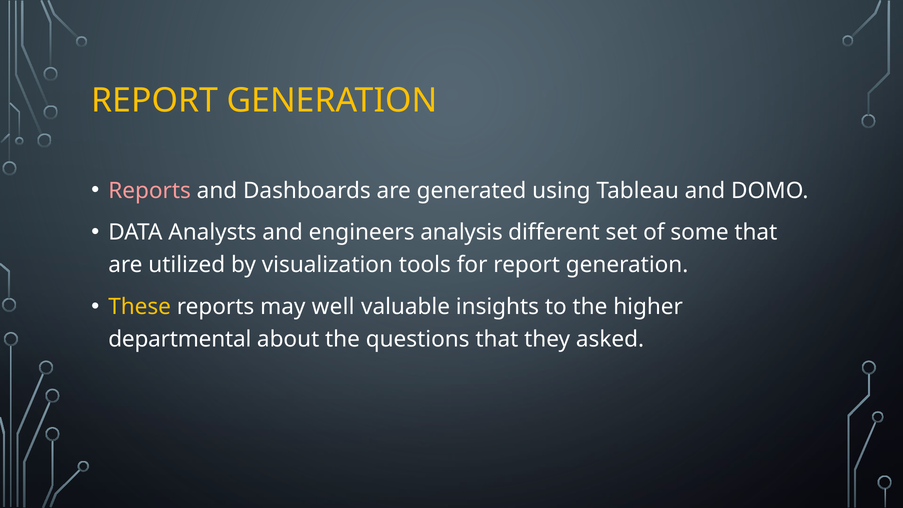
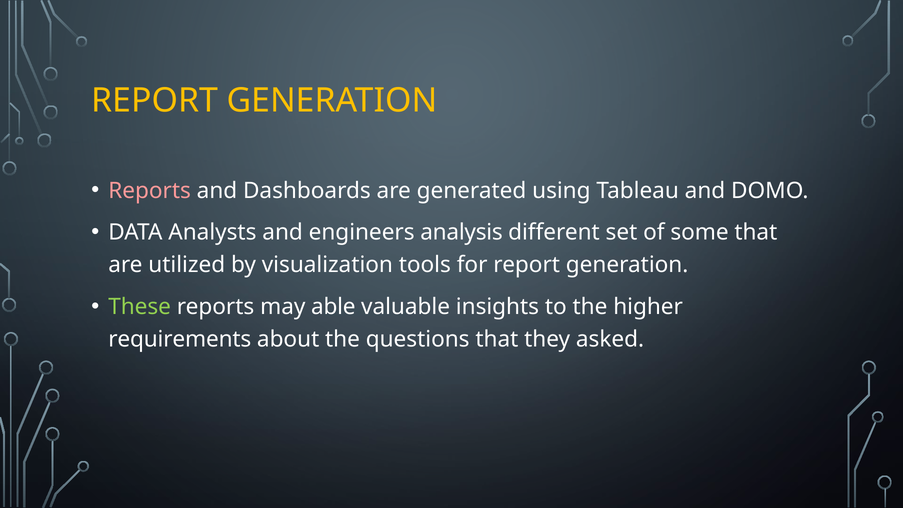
These colour: yellow -> light green
well: well -> able
departmental: departmental -> requirements
